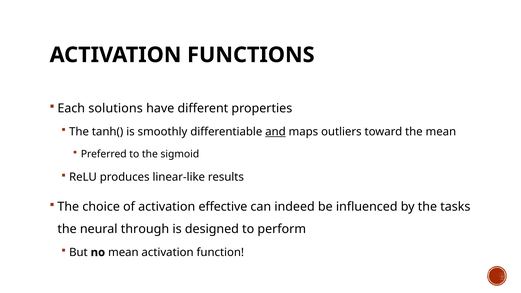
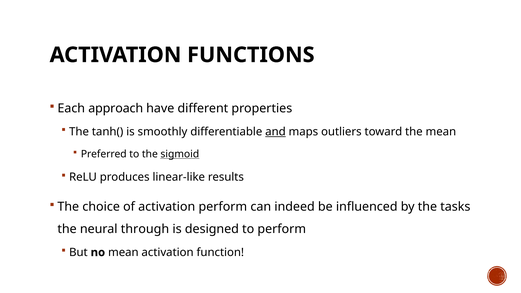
solutions: solutions -> approach
sigmoid underline: none -> present
activation effective: effective -> perform
